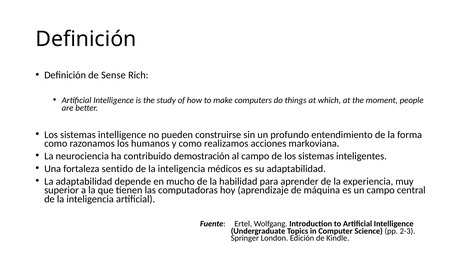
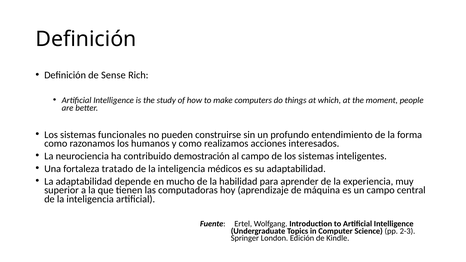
sistemas intelligence: intelligence -> funcionales
markoviana: markoviana -> interesados
sentido: sentido -> tratado
